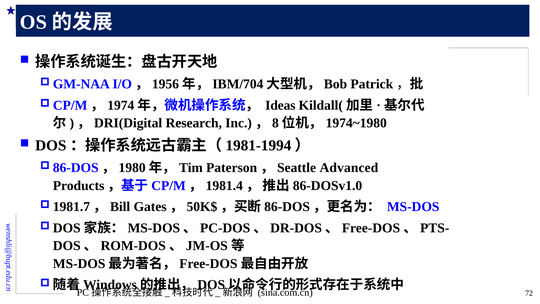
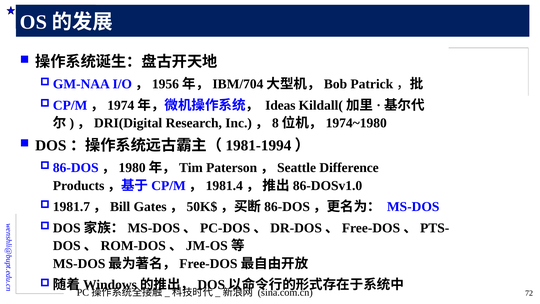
Advanced: Advanced -> Difference
